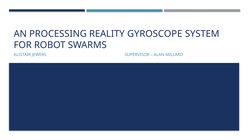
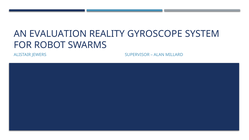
PROCESSING: PROCESSING -> EVALUATION
